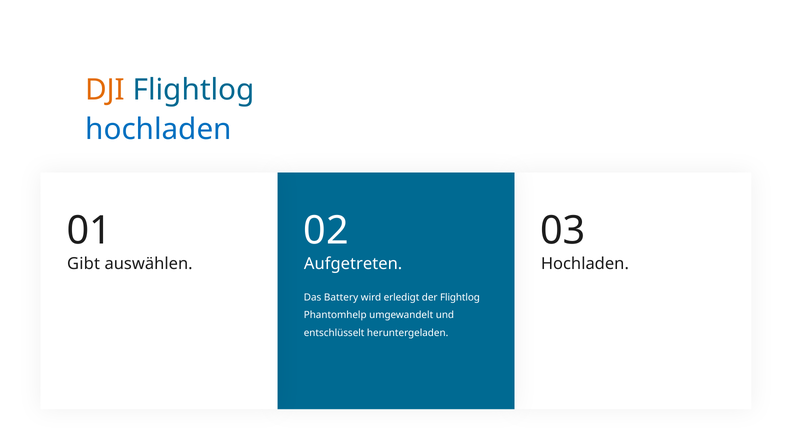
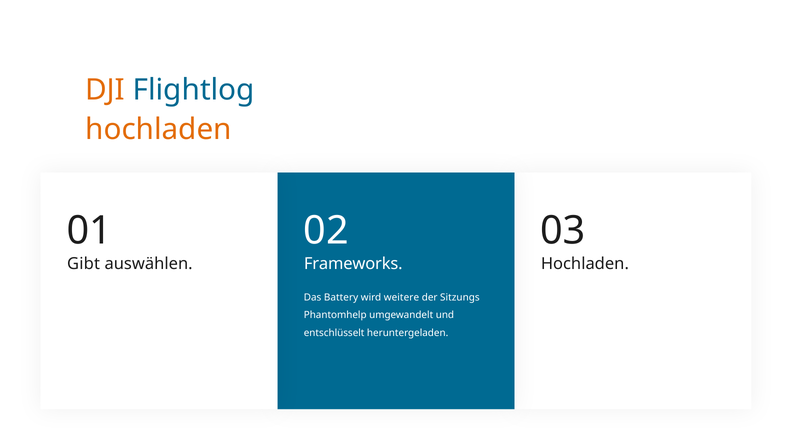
hochladen at (158, 129) colour: blue -> orange
Aufgetreten: Aufgetreten -> Frameworks
erledigt: erledigt -> weitere
der Flightlog: Flightlog -> Sitzungs
